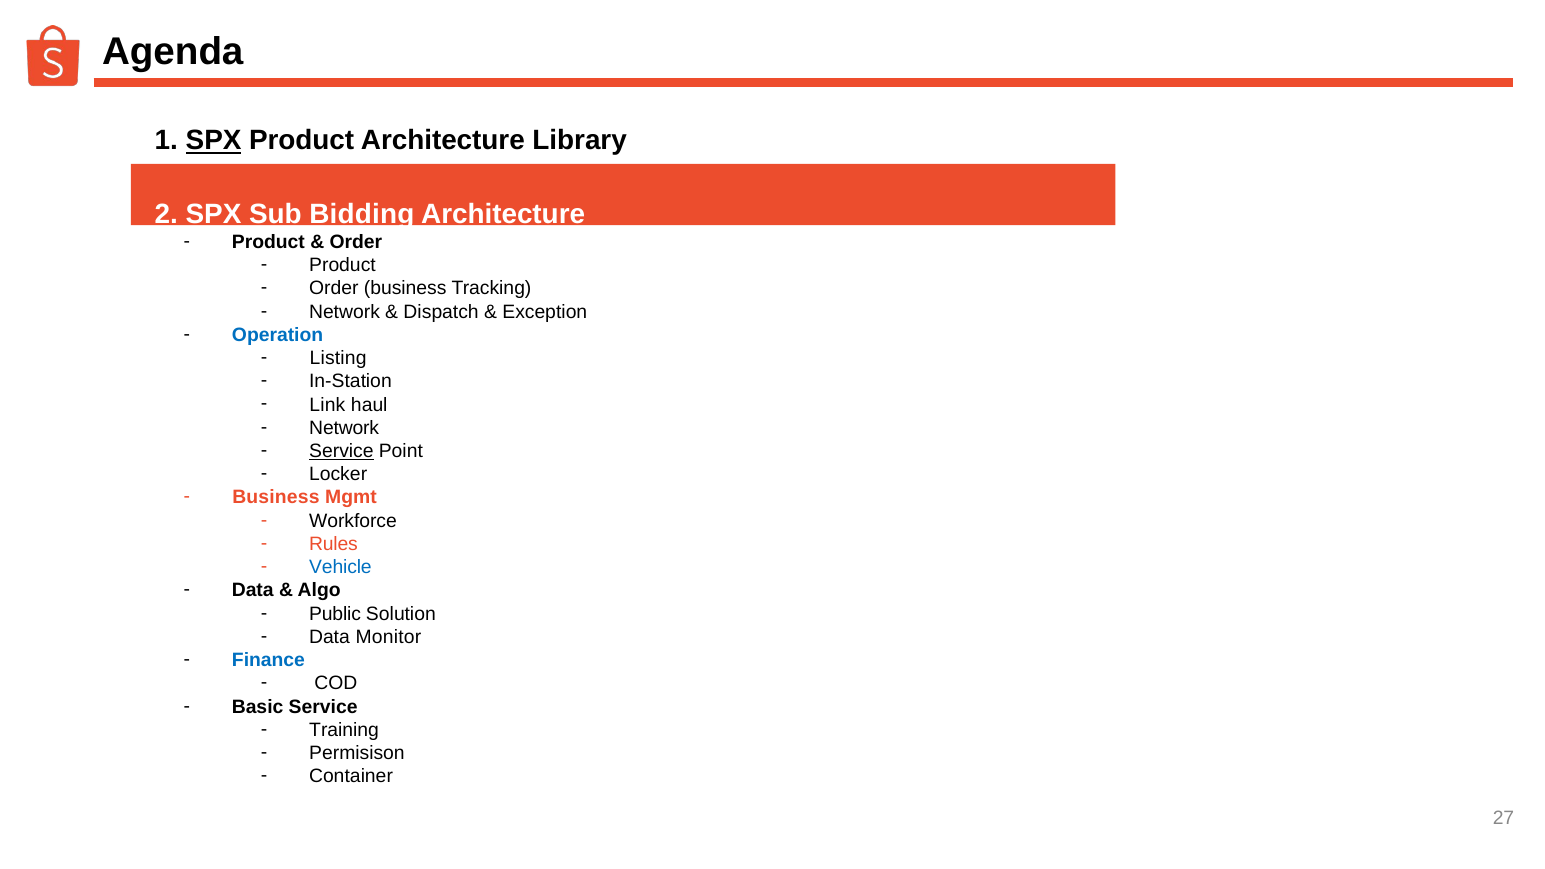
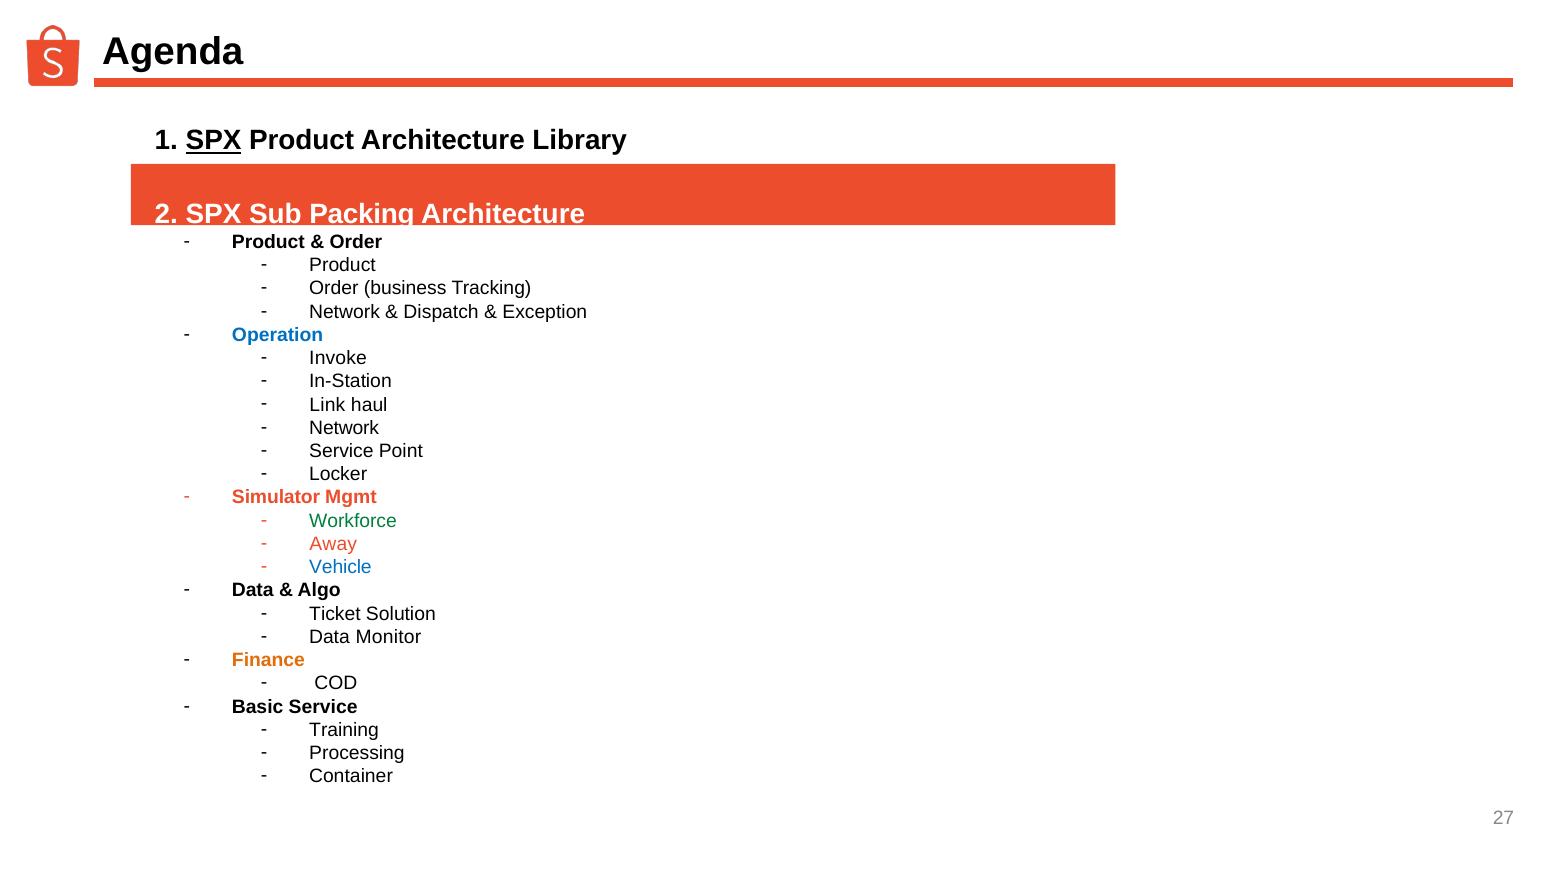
Bidding: Bidding -> Packing
Listing: Listing -> Invoke
Service at (341, 451) underline: present -> none
Business at (276, 498): Business -> Simulator
Workforce colour: black -> green
Rules: Rules -> Away
Public: Public -> Ticket
Finance colour: blue -> orange
Permisison: Permisison -> Processing
